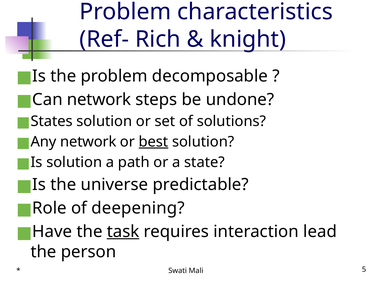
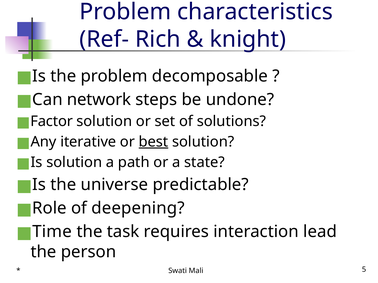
States: States -> Factor
Any network: network -> iterative
Have: Have -> Time
task underline: present -> none
